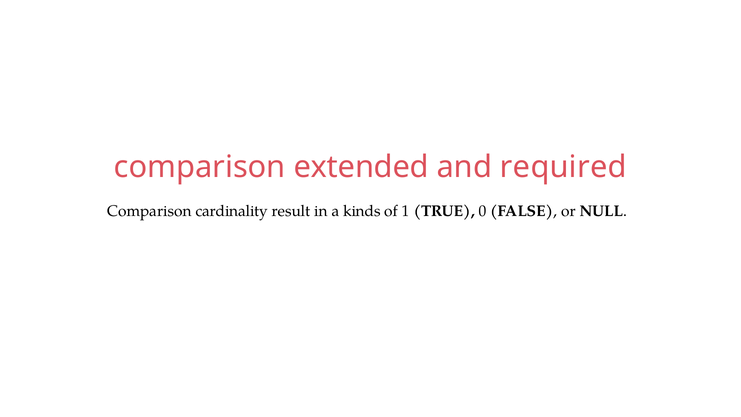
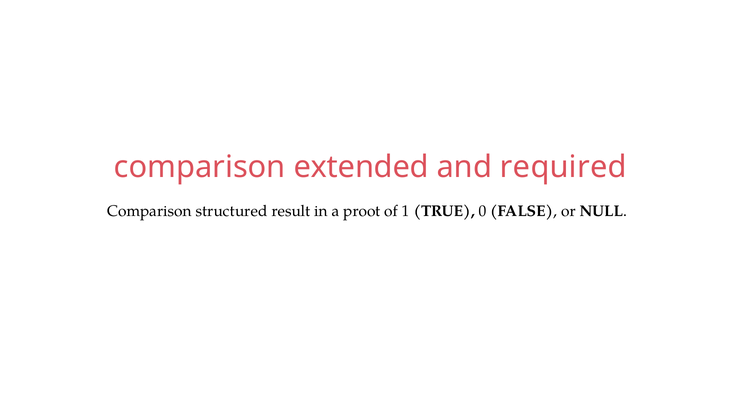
cardinality: cardinality -> structured
kinds: kinds -> proot
